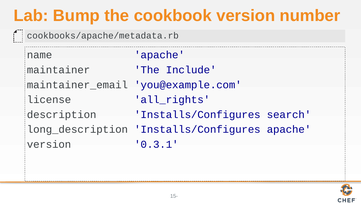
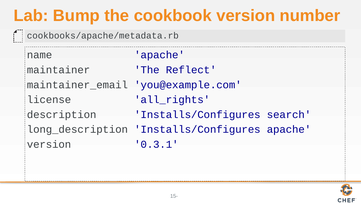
Include: Include -> Reflect
